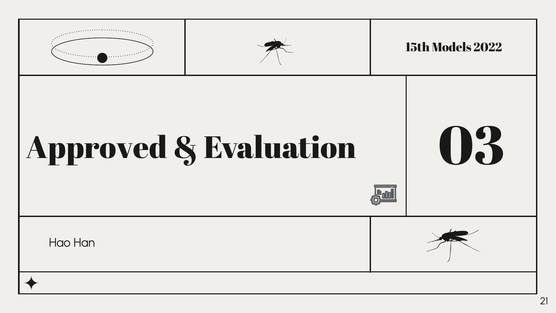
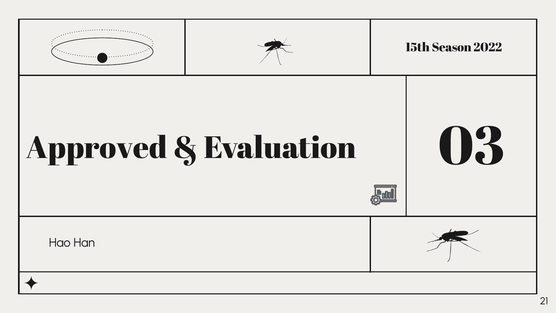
Models: Models -> Season
